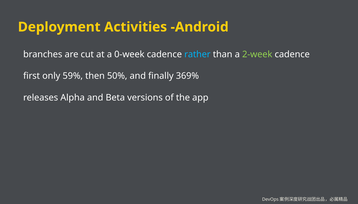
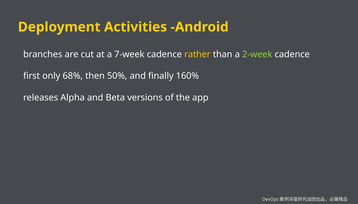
0-week: 0-week -> 7-week
rather colour: light blue -> yellow
59%: 59% -> 68%
369%: 369% -> 160%
